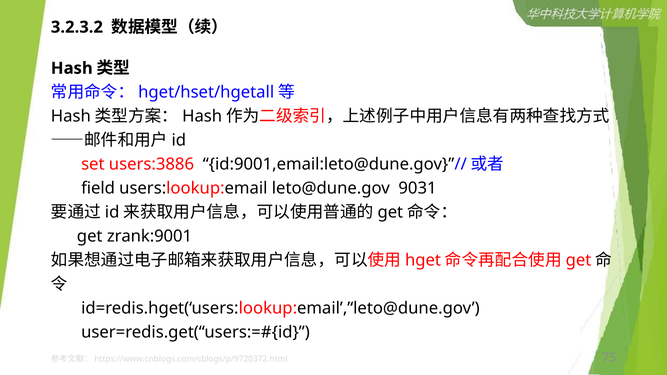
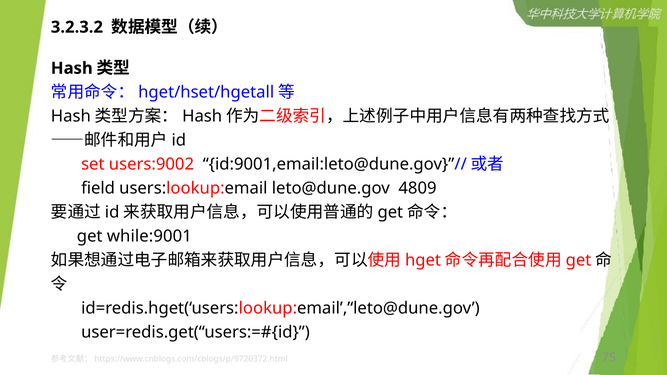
users:3886: users:3886 -> users:9002
9031: 9031 -> 4809
zrank:9001: zrank:9001 -> while:9001
